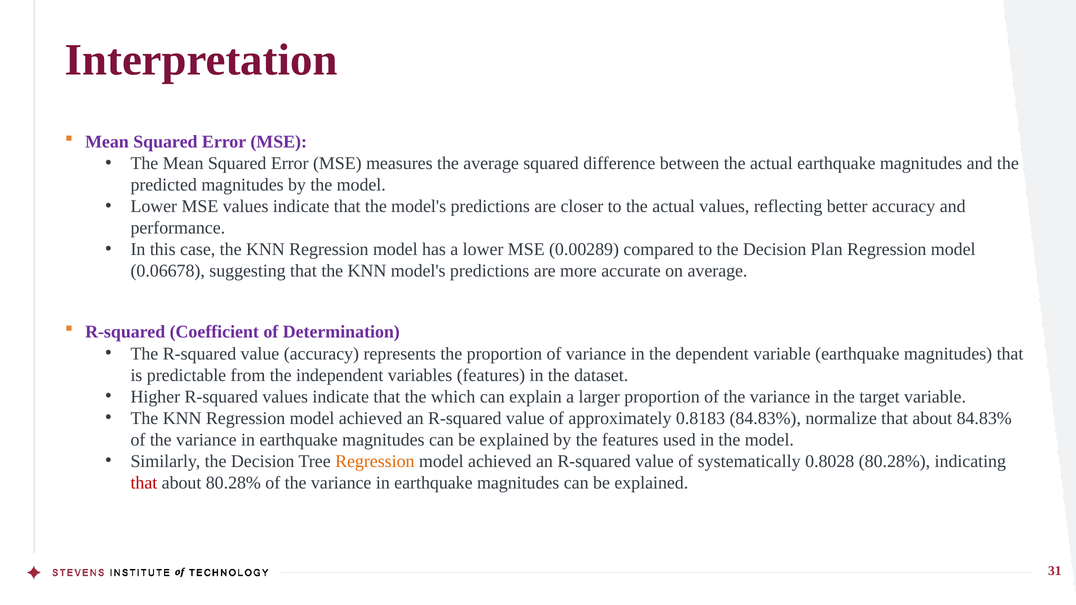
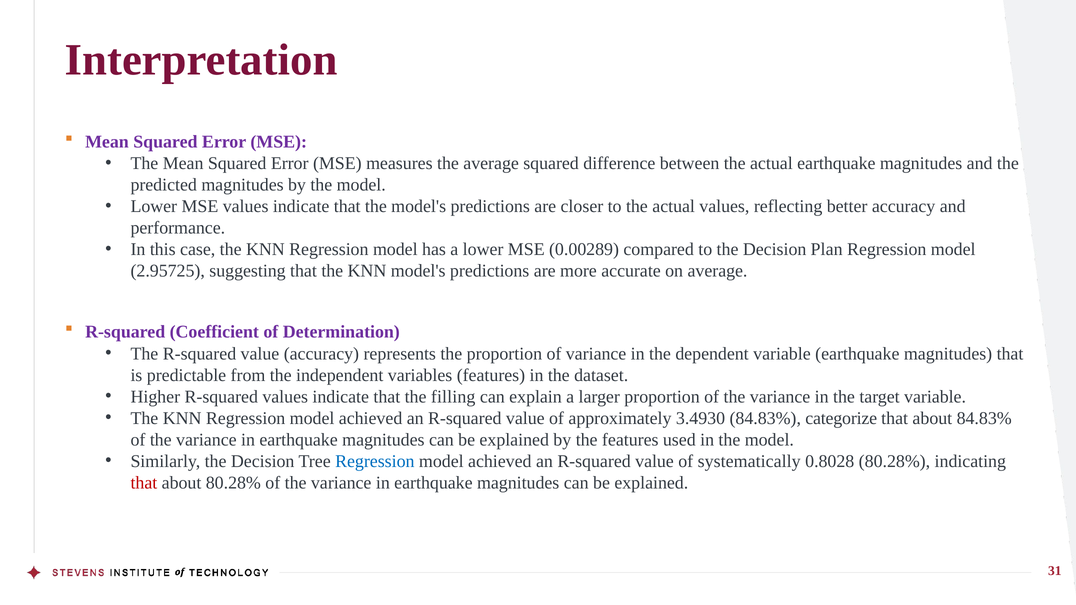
0.06678: 0.06678 -> 2.95725
which: which -> filling
0.8183: 0.8183 -> 3.4930
normalize: normalize -> categorize
Regression at (375, 461) colour: orange -> blue
